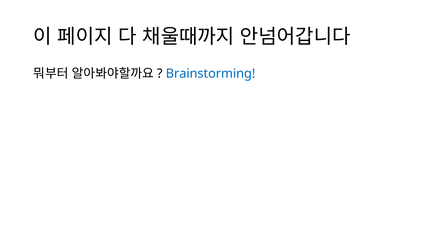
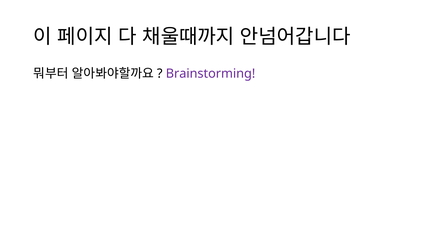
Brainstorming colour: blue -> purple
